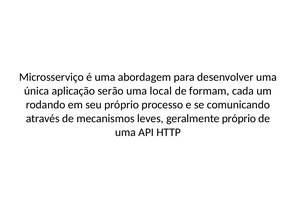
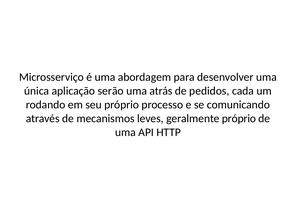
local: local -> atrás
formam: formam -> pedidos
